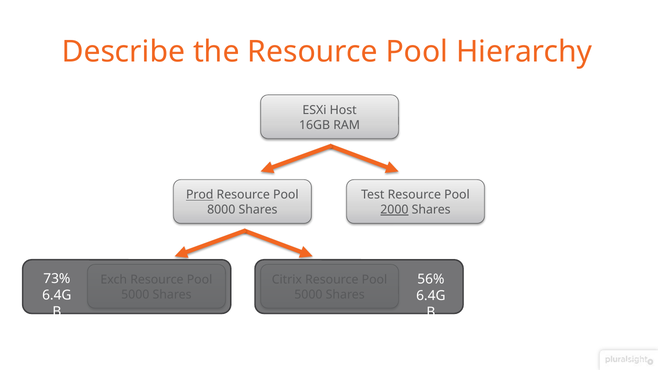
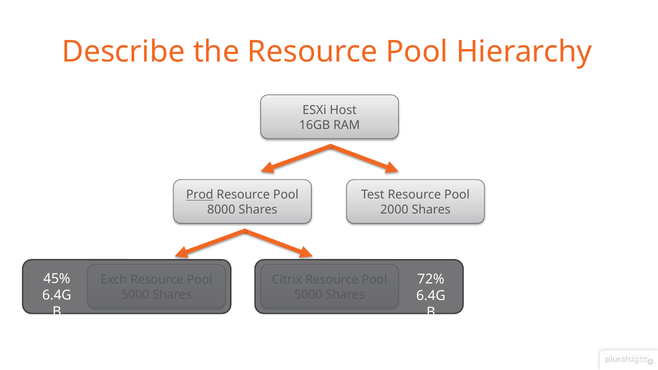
2000 underline: present -> none
73%: 73% -> 45%
56%: 56% -> 72%
